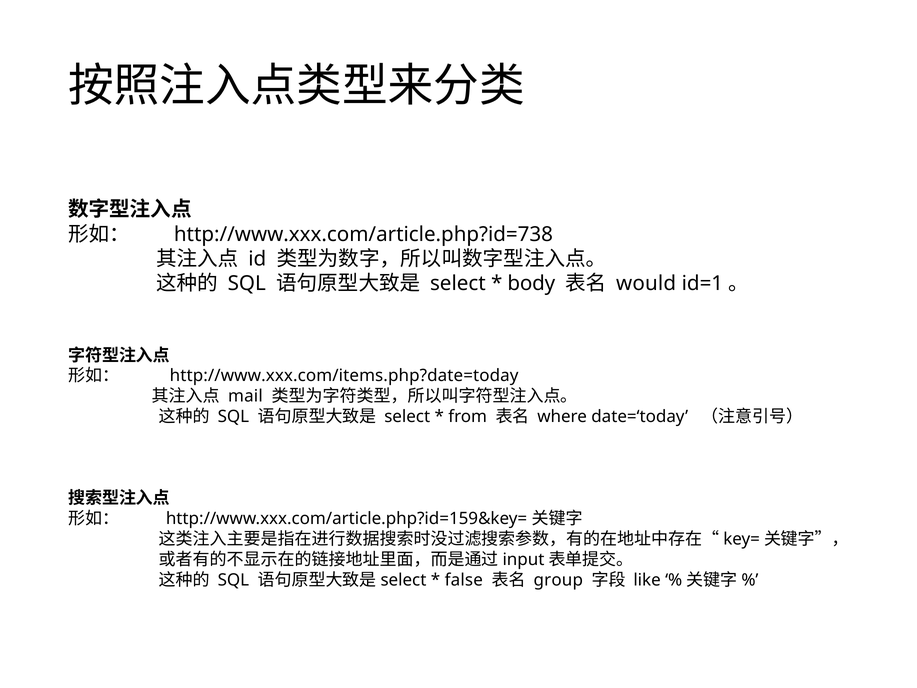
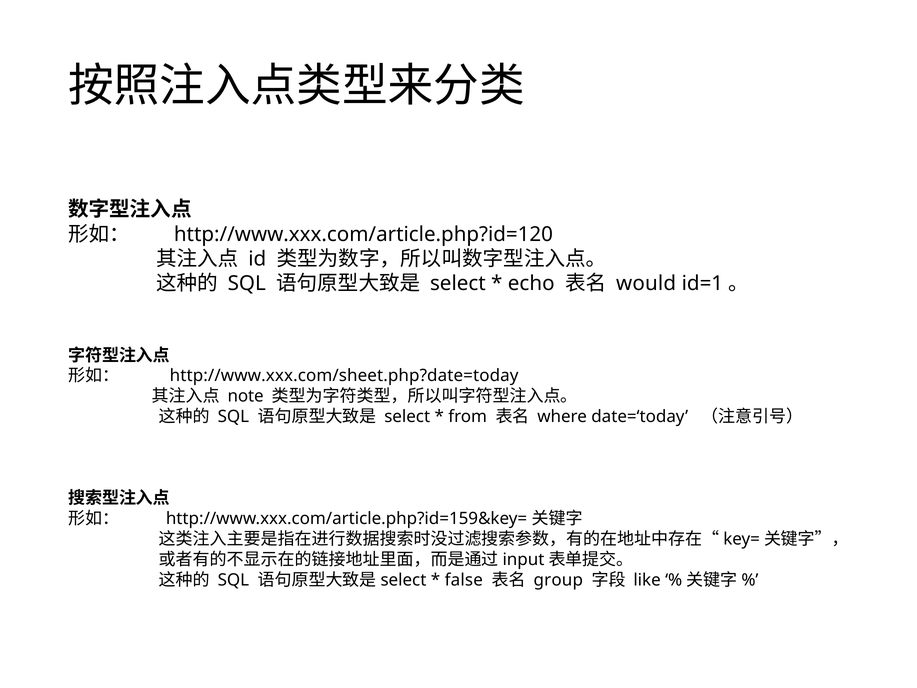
http://www.xxx.com/article.php?id=738: http://www.xxx.com/article.php?id=738 -> http://www.xxx.com/article.php?id=120
body: body -> echo
http://www.xxx.com/items.php?date=today: http://www.xxx.com/items.php?date=today -> http://www.xxx.com/sheet.php?date=today
mail: mail -> note
